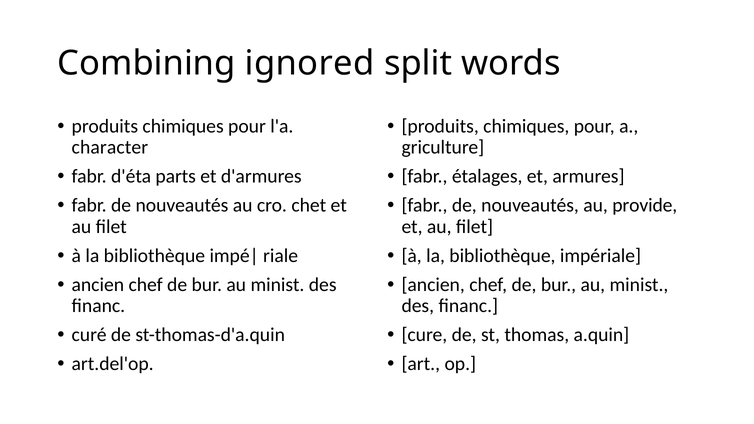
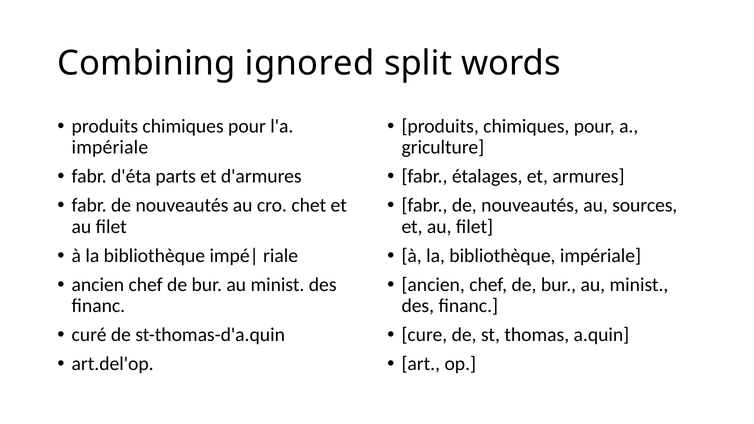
character at (110, 147): character -> impériale
provide: provide -> sources
